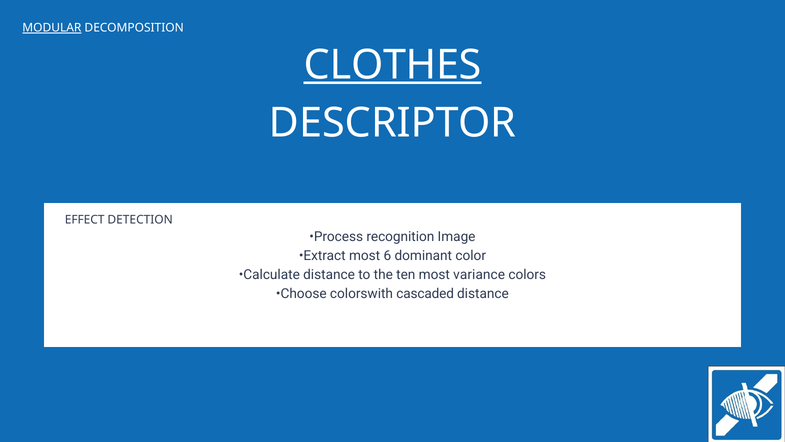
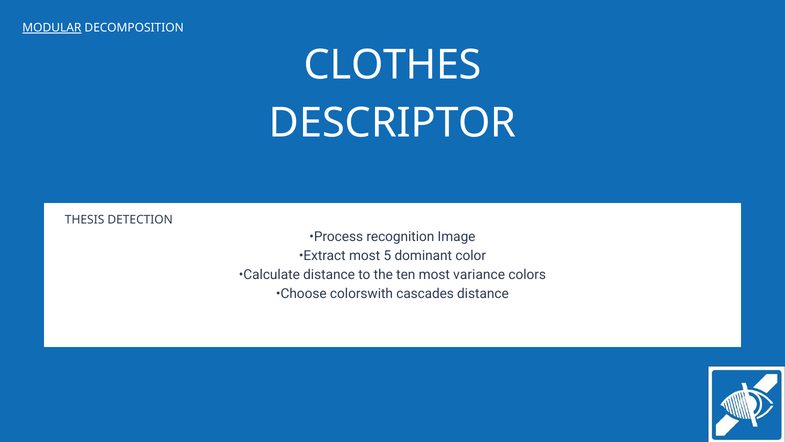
CLOTHES underline: present -> none
EFFECT: EFFECT -> THESIS
6: 6 -> 5
cascaded: cascaded -> cascades
